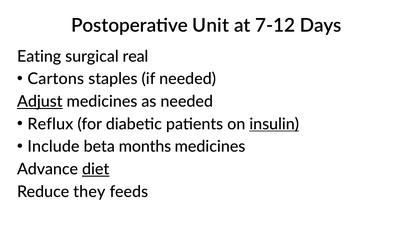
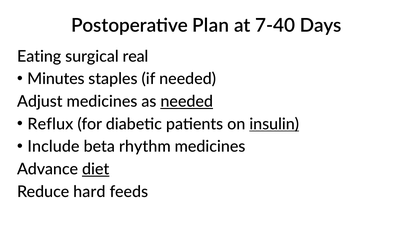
Unit: Unit -> Plan
7-12: 7-12 -> 7-40
Cartons: Cartons -> Minutes
Adjust underline: present -> none
needed at (187, 101) underline: none -> present
months: months -> rhythm
they: they -> hard
